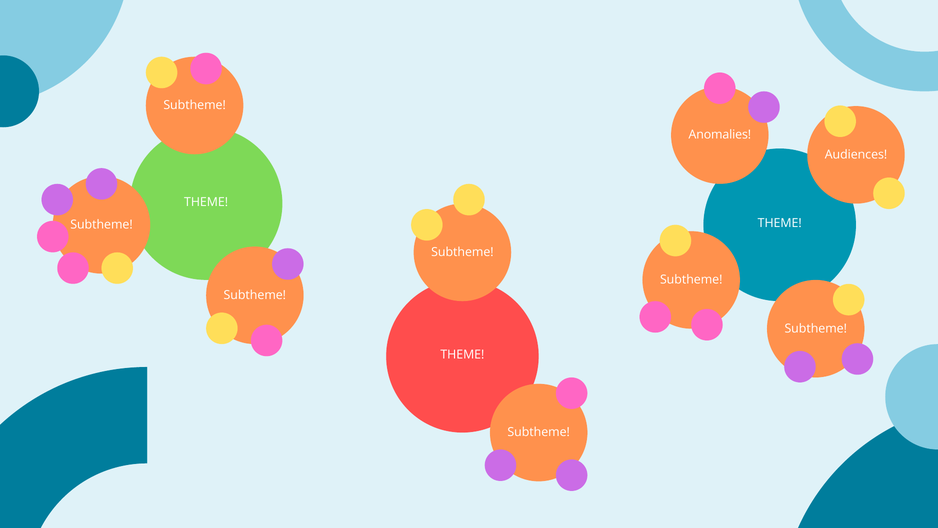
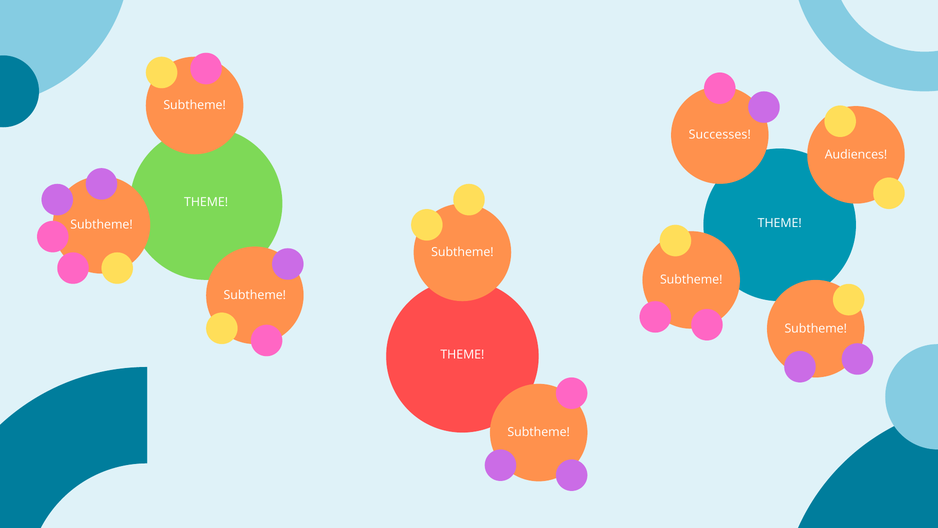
Anomalies: Anomalies -> Successes
